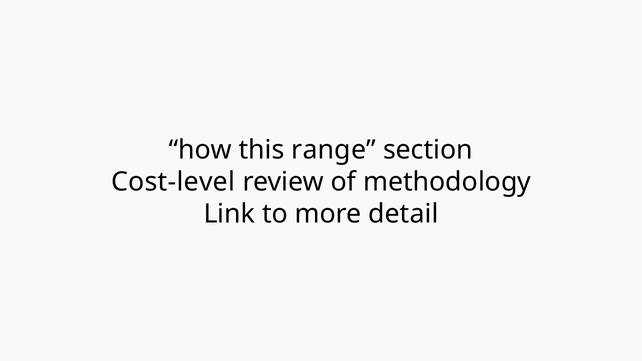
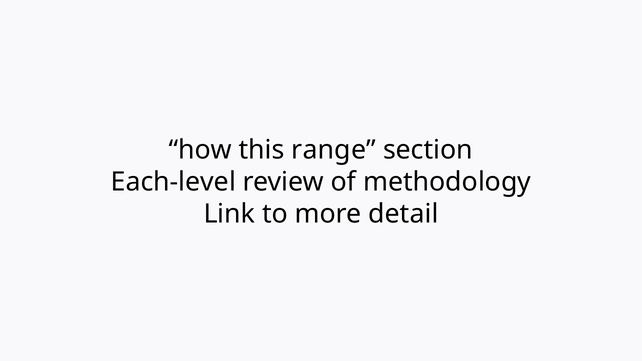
Cost-level: Cost-level -> Each-level
